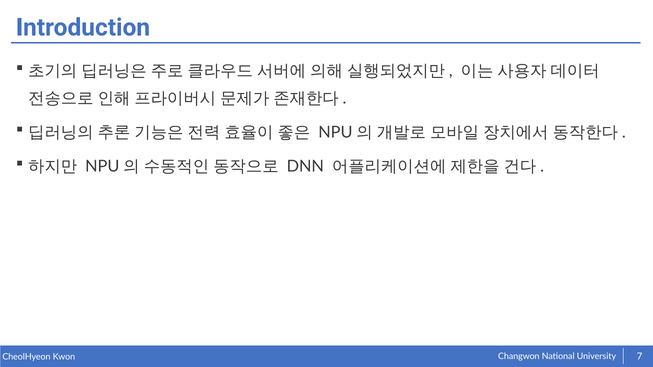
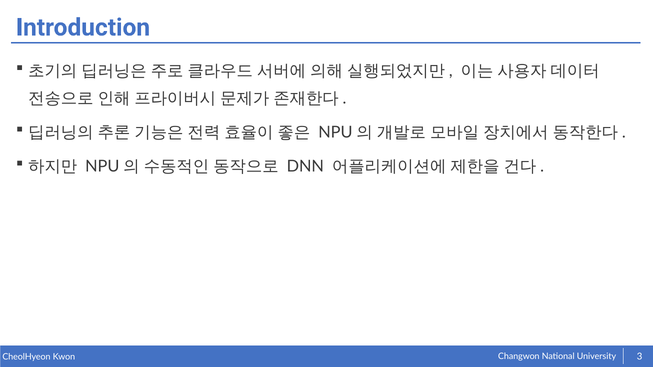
7: 7 -> 3
